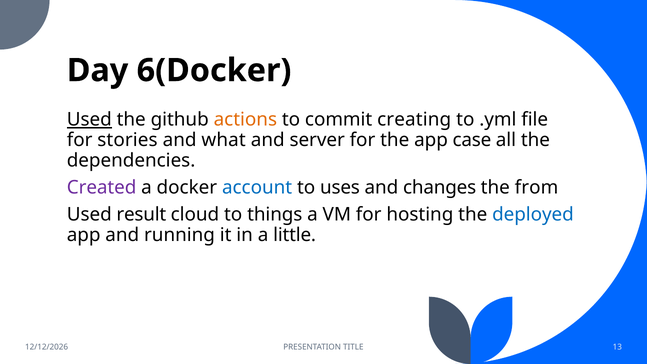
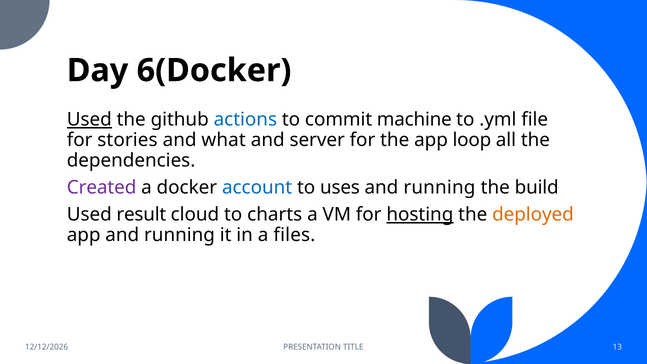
actions colour: orange -> blue
creating: creating -> machine
case: case -> loop
changes at (440, 187): changes -> running
from: from -> build
things: things -> charts
hosting underline: none -> present
deployed colour: blue -> orange
little: little -> files
